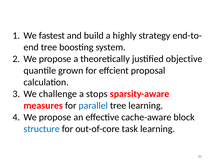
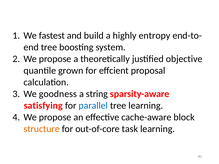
strategy: strategy -> entropy
challenge: challenge -> goodness
stops: stops -> string
measures: measures -> satisfying
structure colour: blue -> orange
